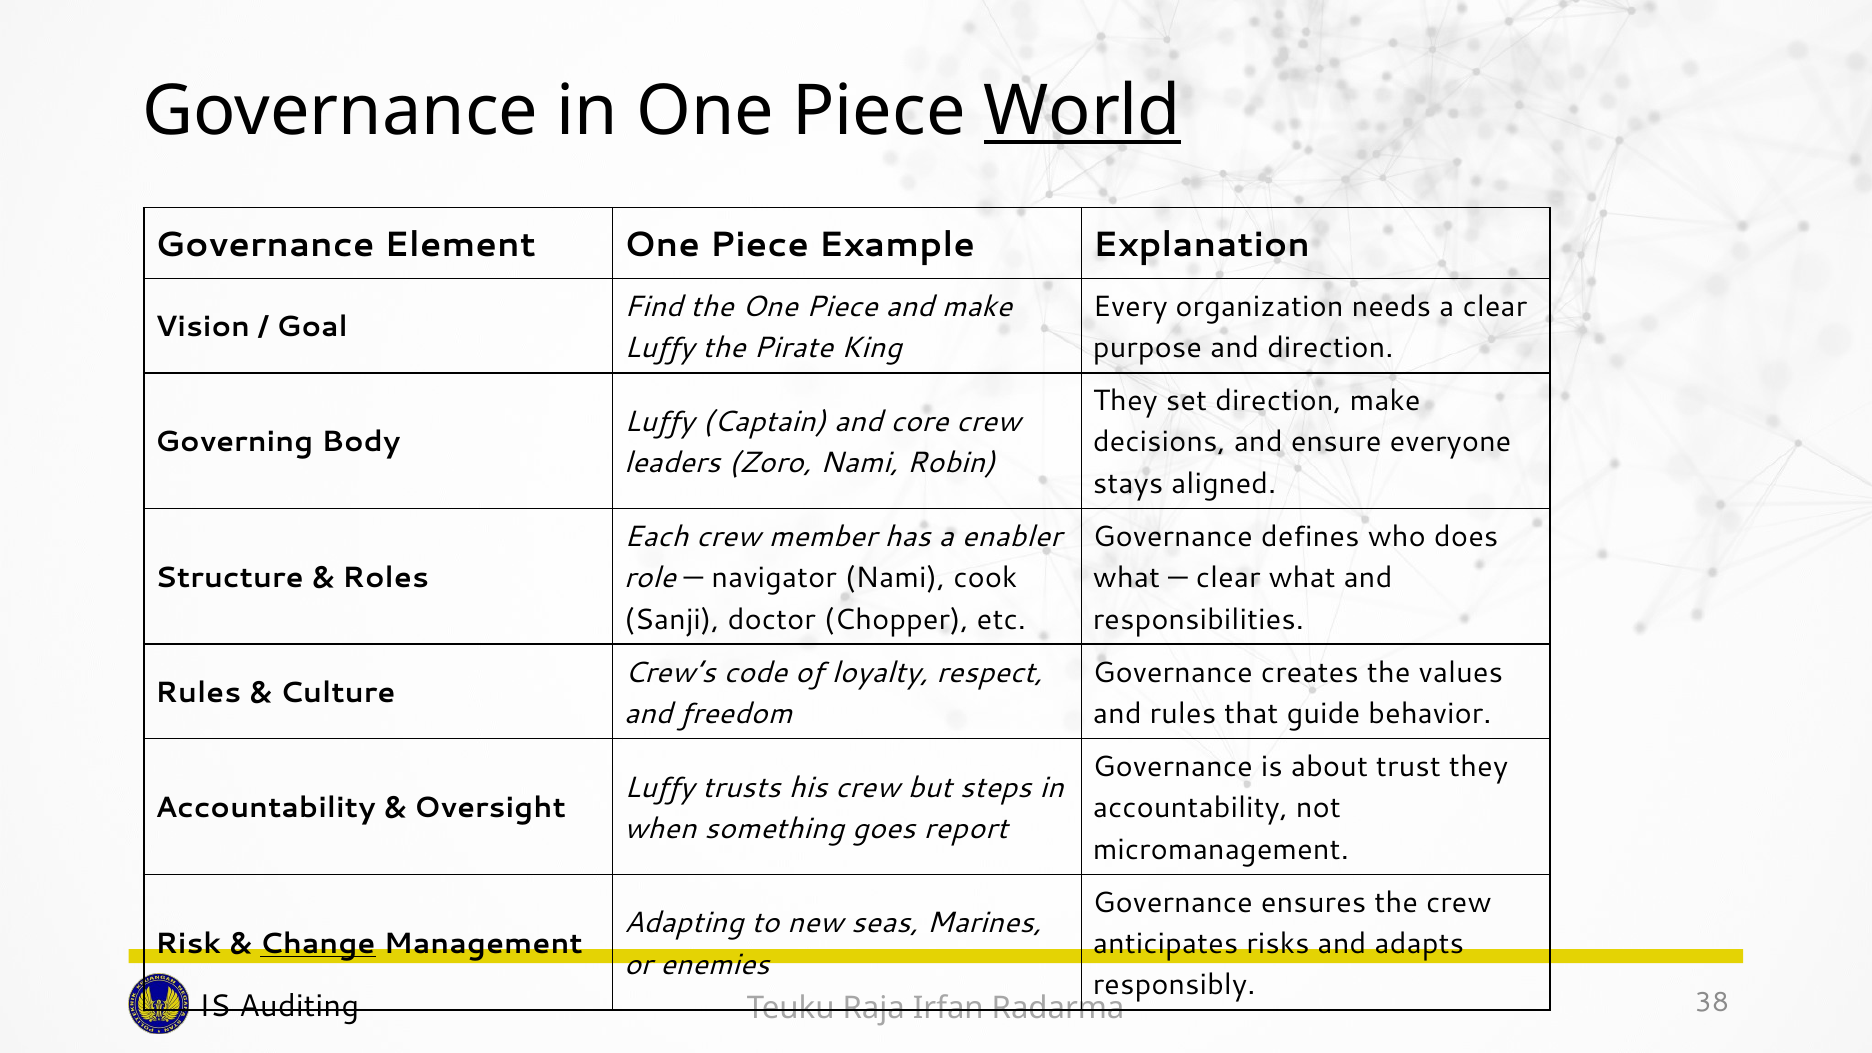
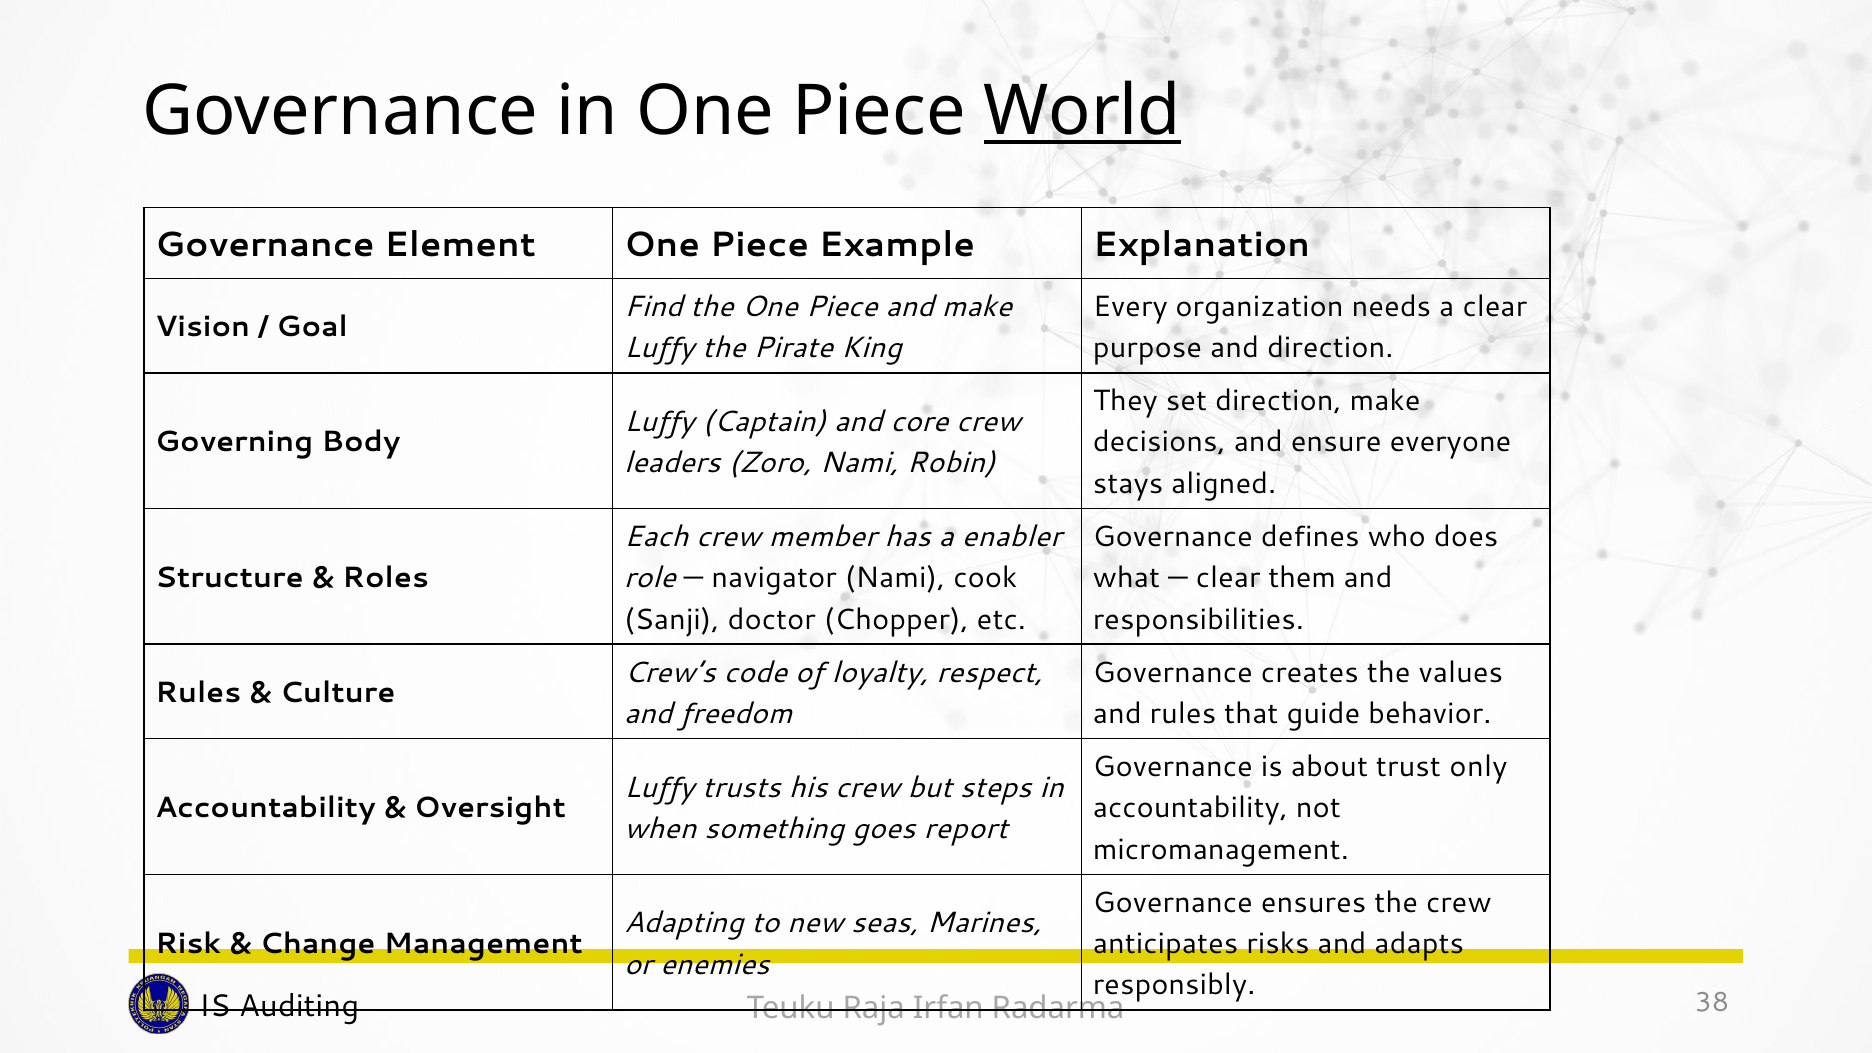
clear what: what -> them
trust they: they -> only
Change underline: present -> none
